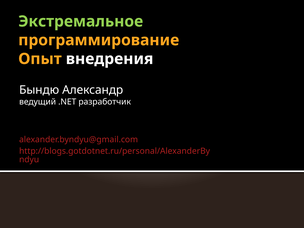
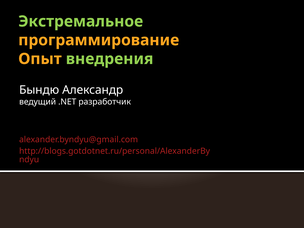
внедрения colour: white -> light green
